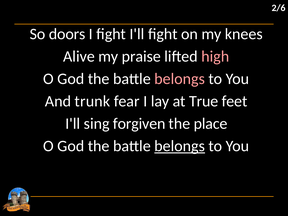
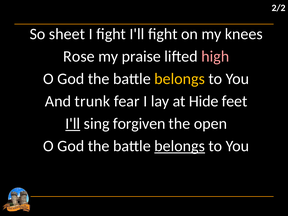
2/6: 2/6 -> 2/2
doors: doors -> sheet
Alive: Alive -> Rose
belongs at (180, 79) colour: pink -> yellow
True: True -> Hide
I'll at (73, 124) underline: none -> present
place: place -> open
